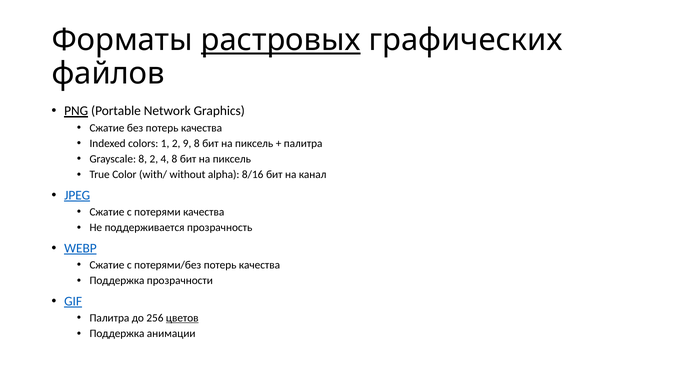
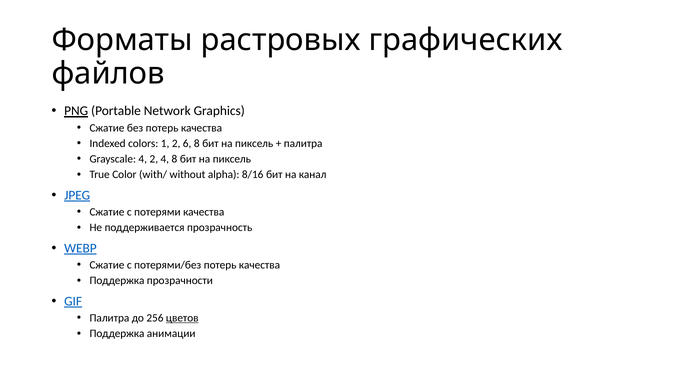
растровых underline: present -> none
9: 9 -> 6
Grayscale 8: 8 -> 4
